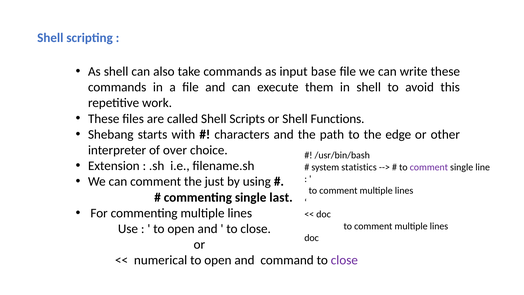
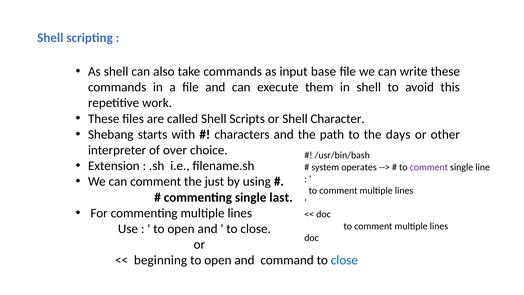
Functions: Functions -> Character
edge: edge -> days
statistics: statistics -> operates
numerical: numerical -> beginning
close at (344, 260) colour: purple -> blue
